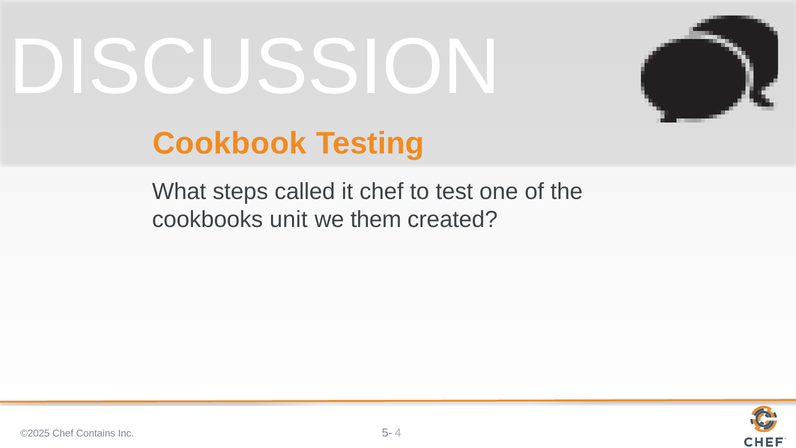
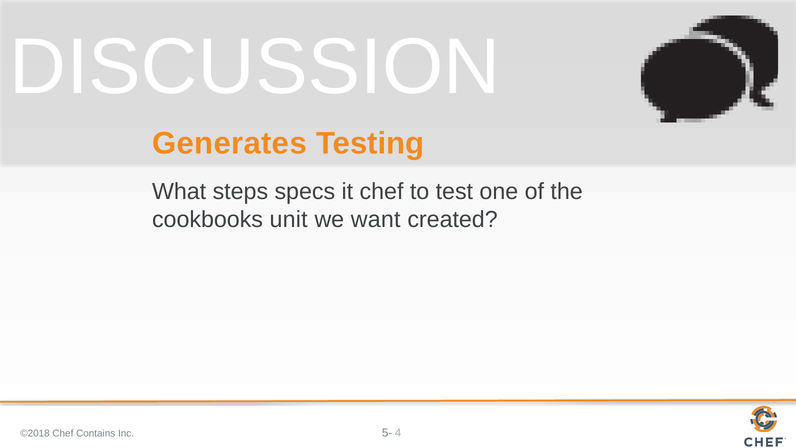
Cookbook: Cookbook -> Generates
called: called -> specs
them: them -> want
©2025: ©2025 -> ©2018
